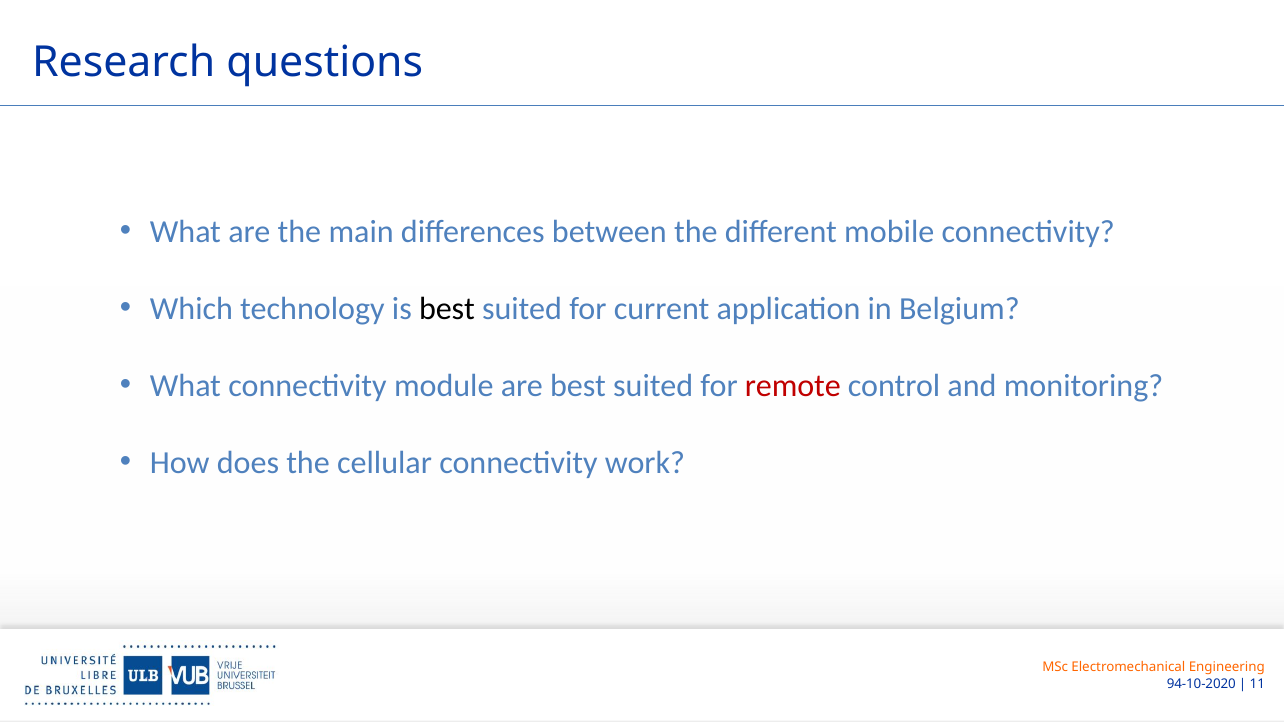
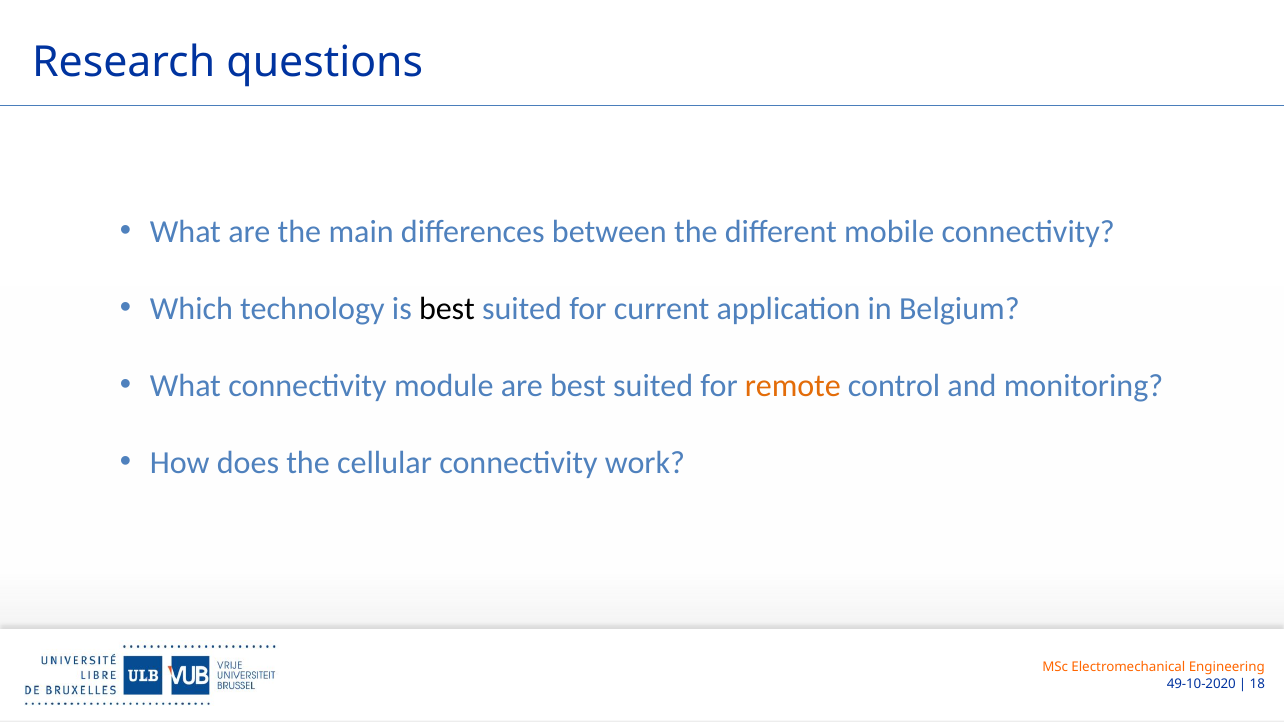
remote colour: red -> orange
94-10-2020: 94-10-2020 -> 49-10-2020
11: 11 -> 18
